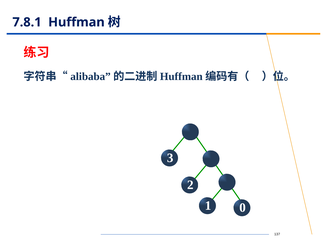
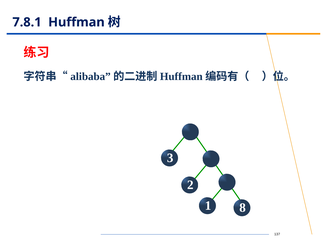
0: 0 -> 8
